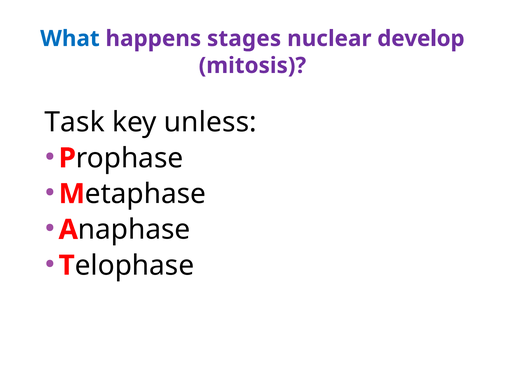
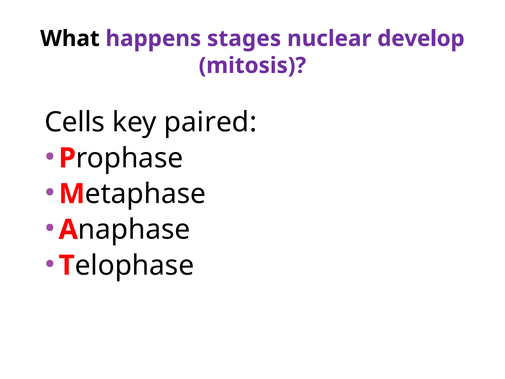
What colour: blue -> black
Task: Task -> Cells
unless: unless -> paired
